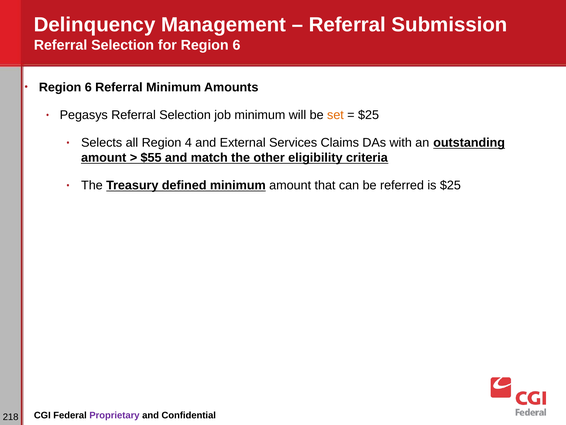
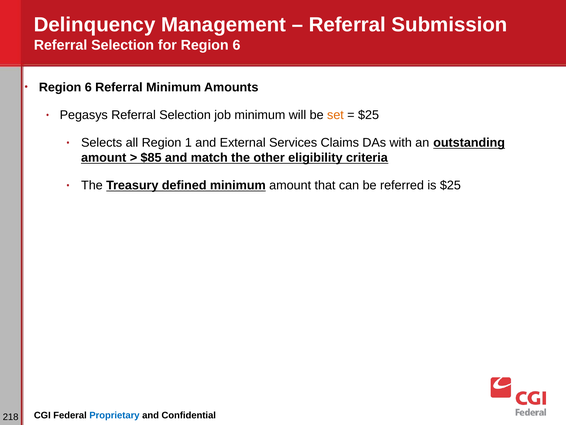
4: 4 -> 1
$55: $55 -> $85
Proprietary colour: purple -> blue
